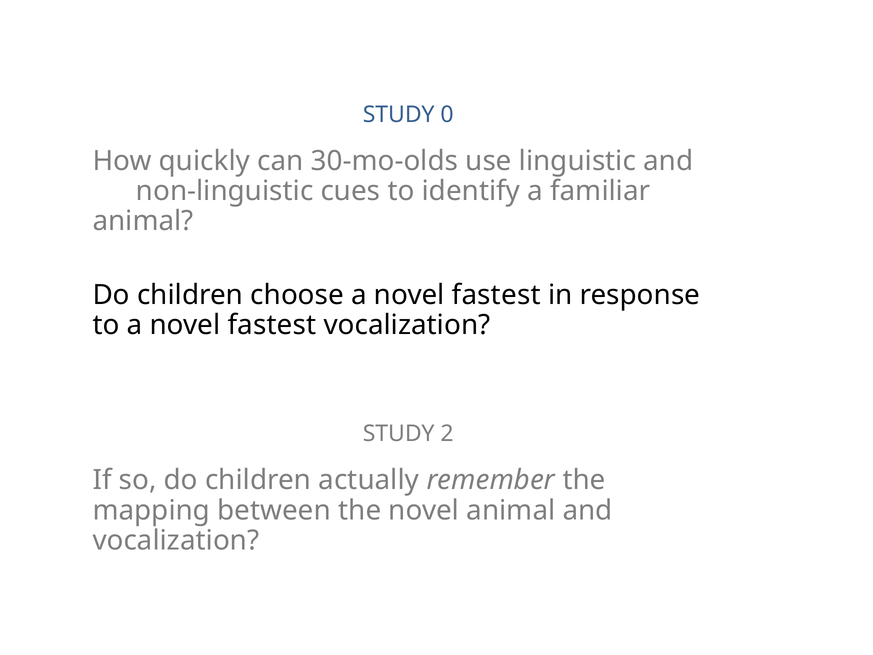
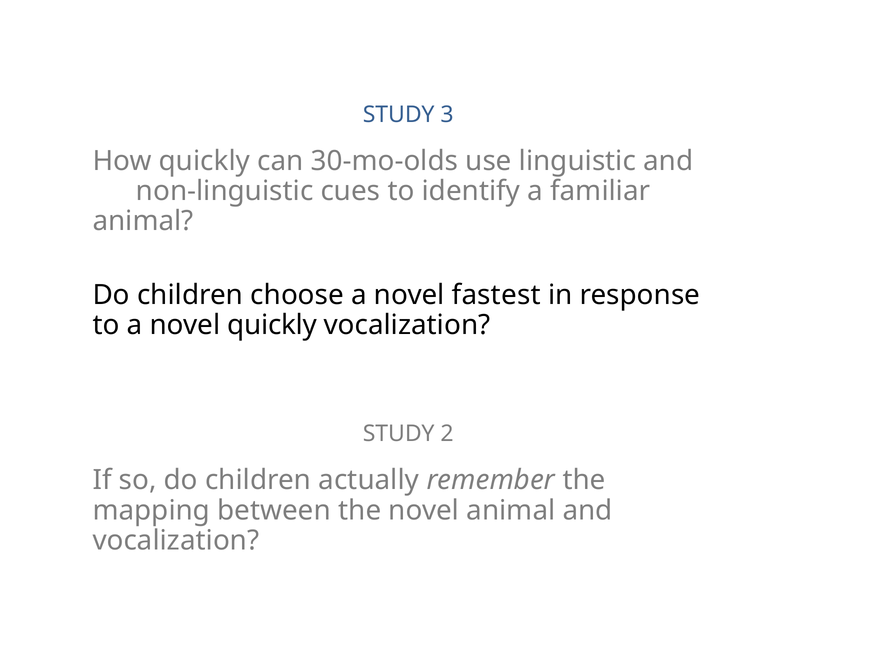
0: 0 -> 3
to a novel fastest: fastest -> quickly
